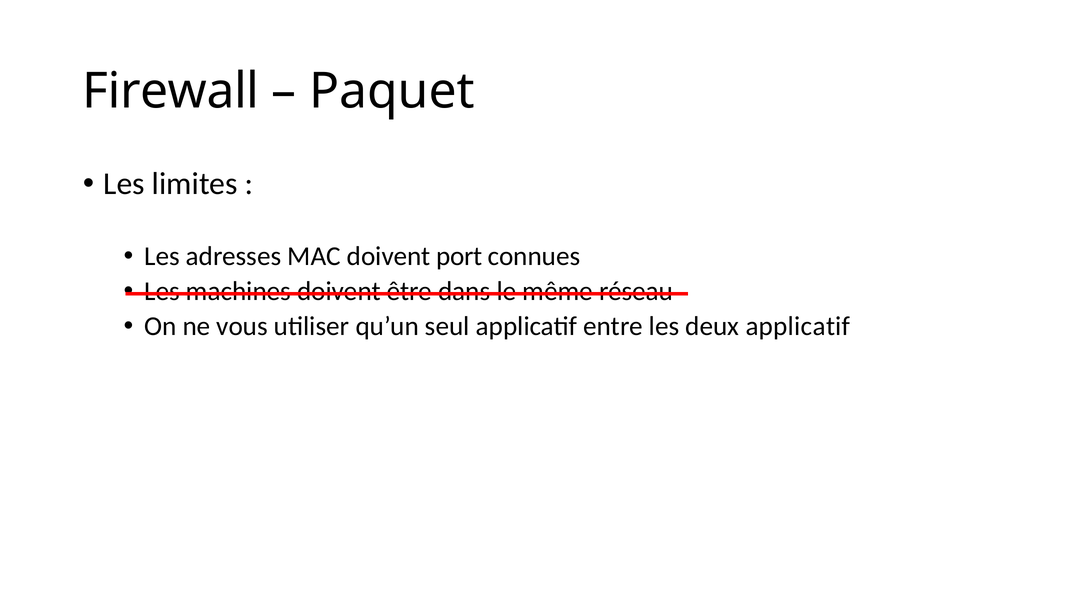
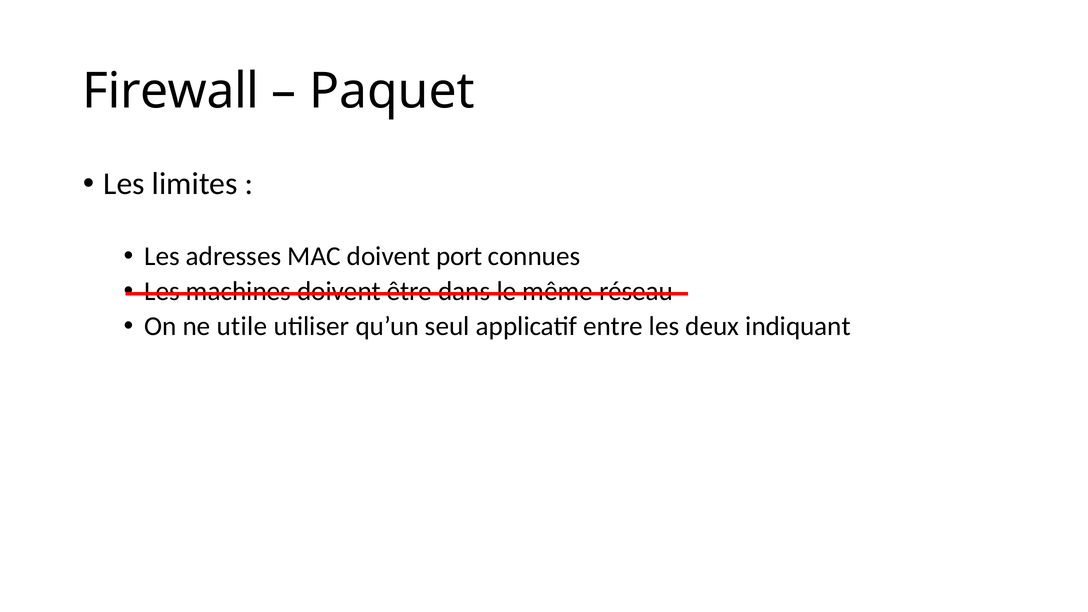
vous: vous -> utile
deux applicatif: applicatif -> indiquant
